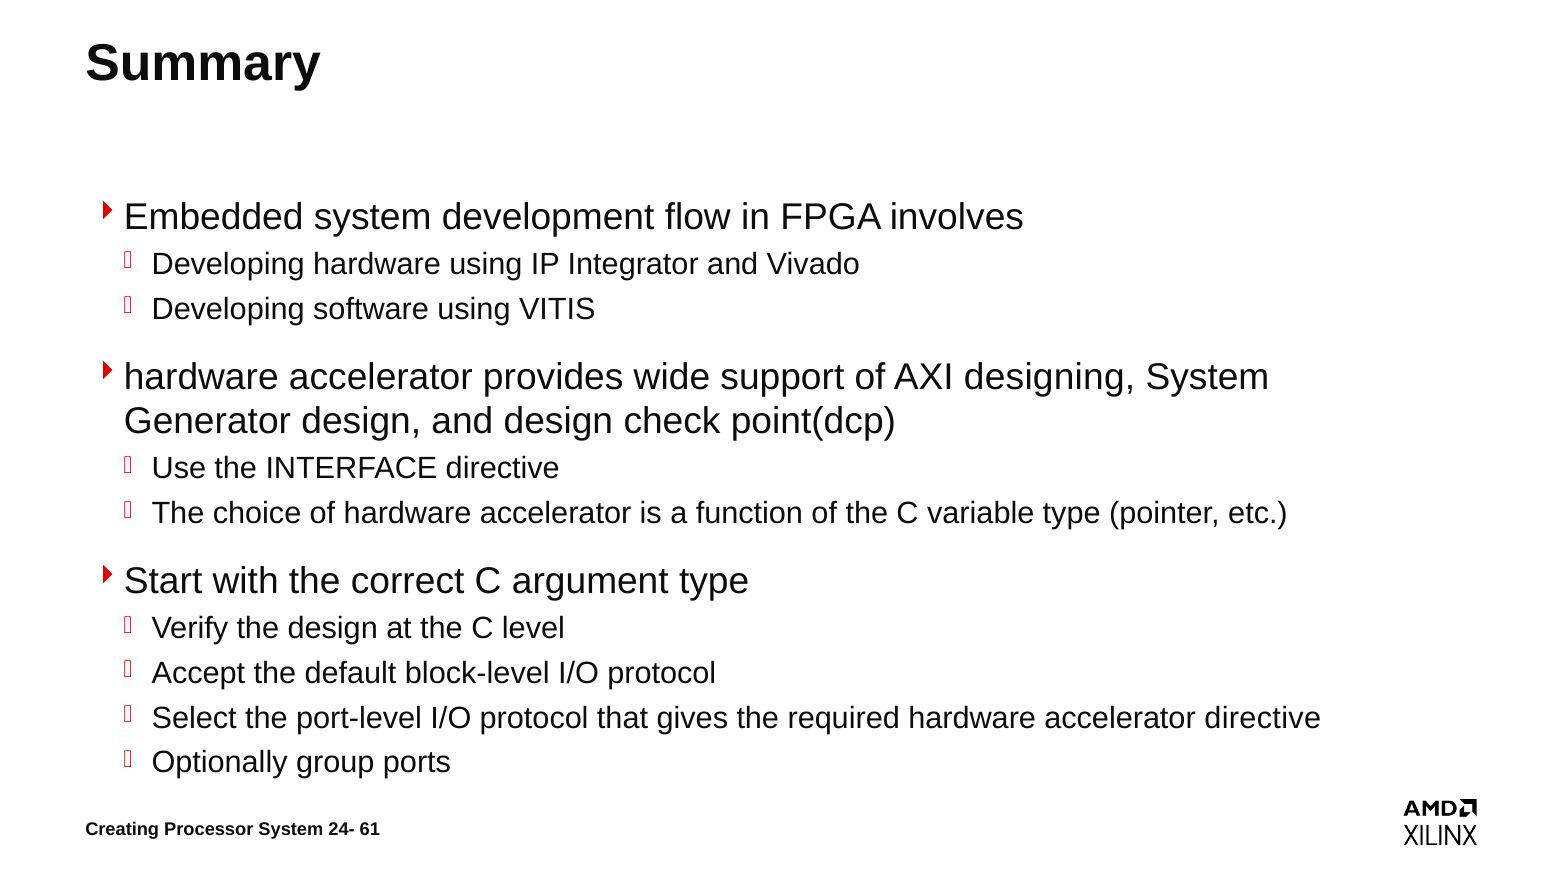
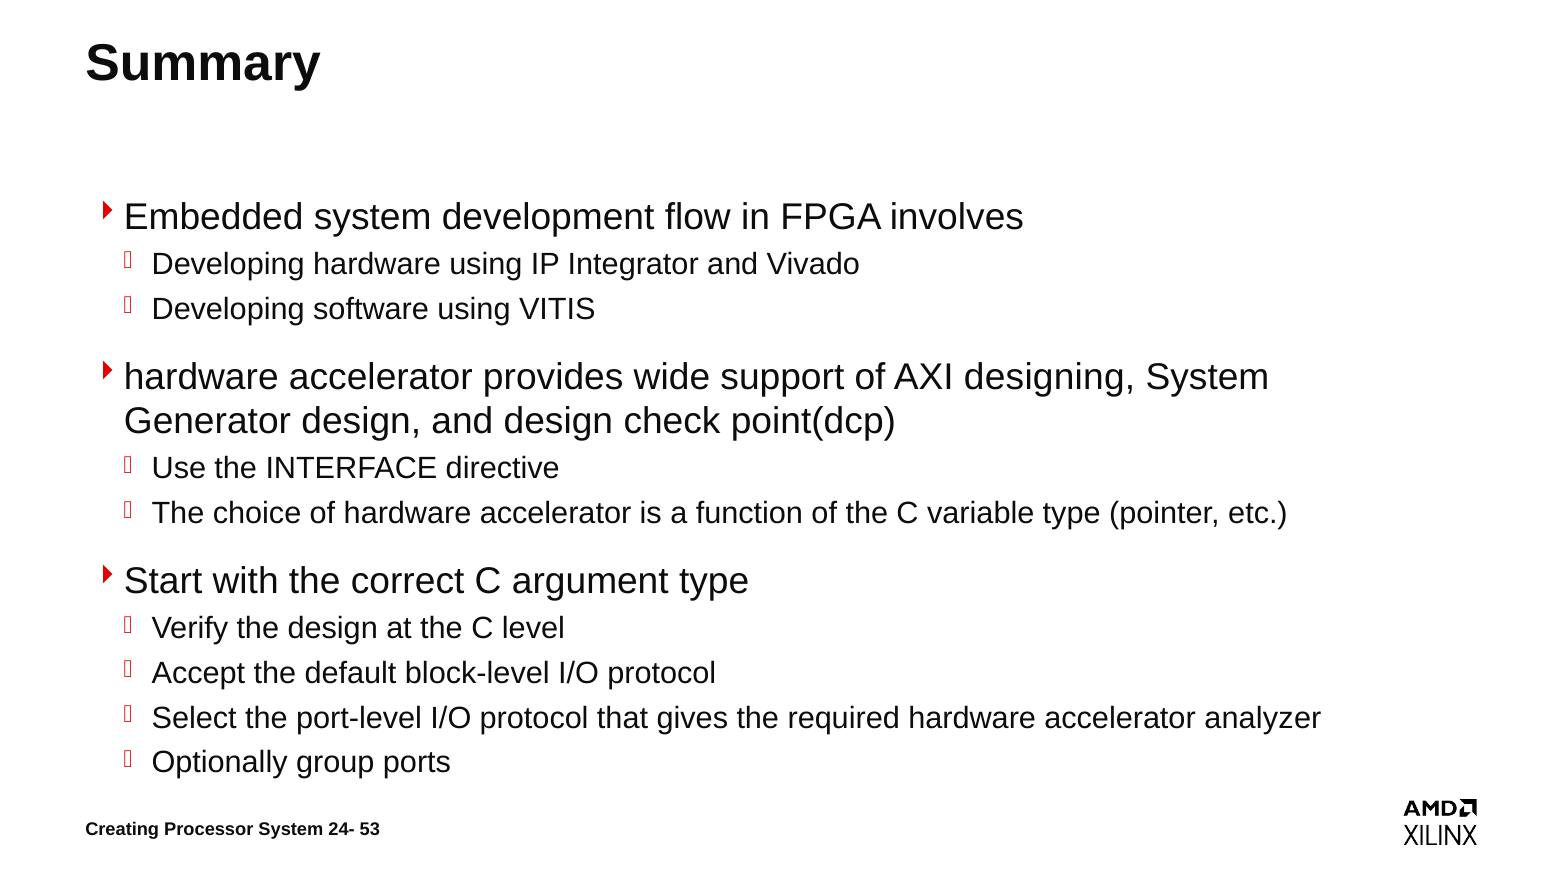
accelerator directive: directive -> analyzer
61: 61 -> 53
